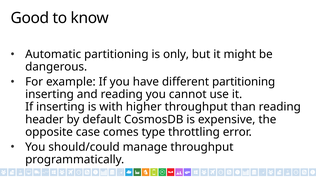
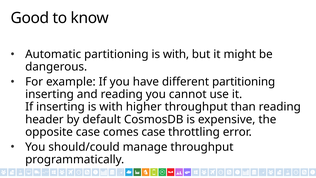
partitioning is only: only -> with
comes type: type -> case
